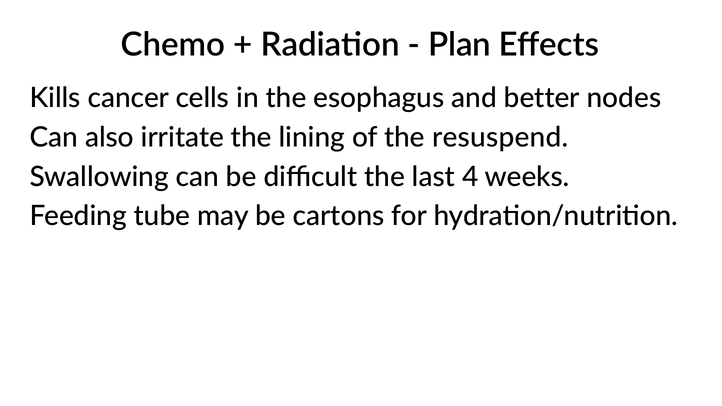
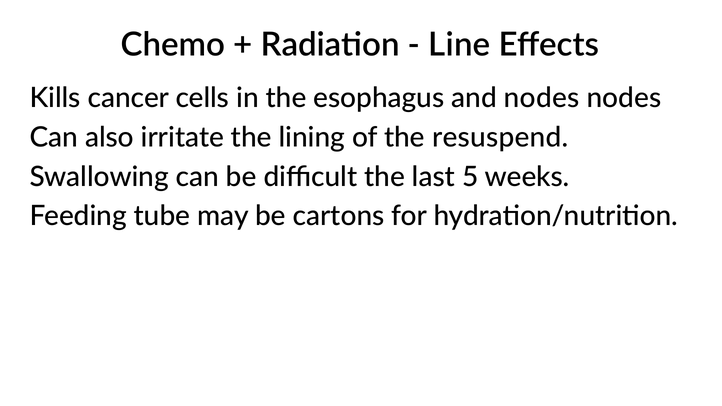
Plan: Plan -> Line
and better: better -> nodes
4: 4 -> 5
